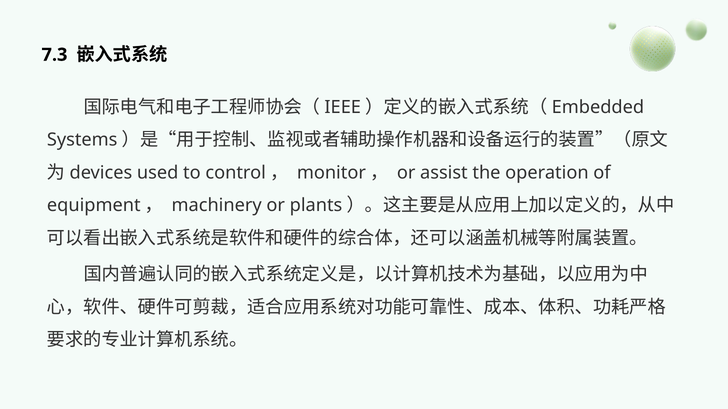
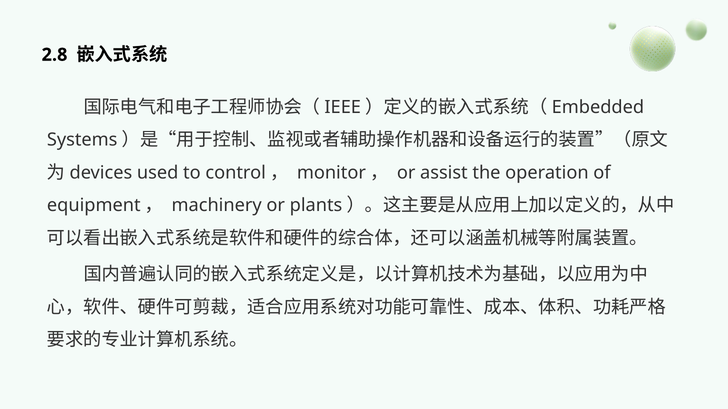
7.3: 7.3 -> 2.8
